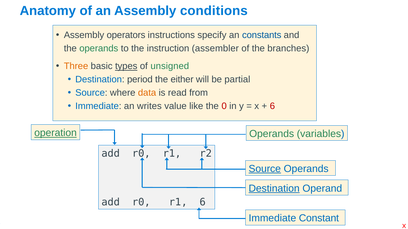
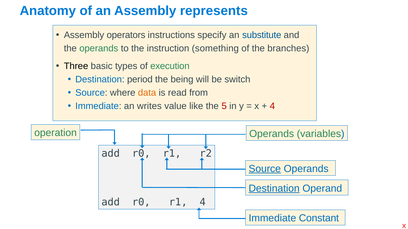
conditions: conditions -> represents
constants: constants -> substitute
assembler: assembler -> something
Three colour: orange -> black
types underline: present -> none
unsigned: unsigned -> execution
either: either -> being
partial: partial -> switch
0: 0 -> 5
6 at (272, 106): 6 -> 4
operation underline: present -> none
r1 6: 6 -> 4
